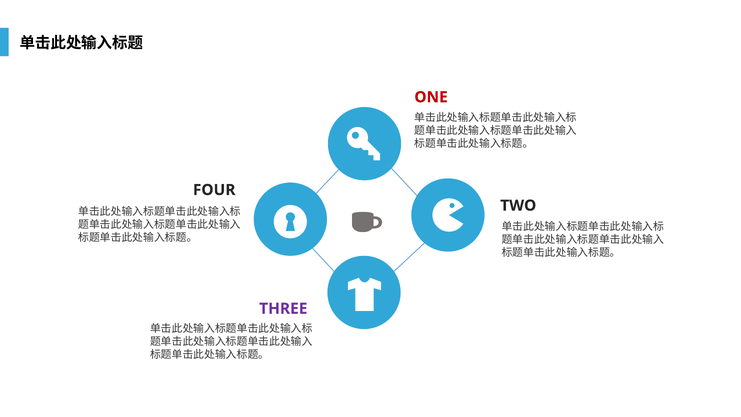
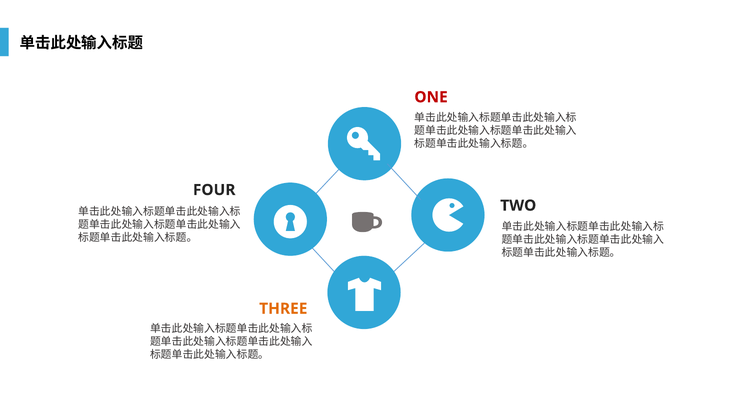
THREE colour: purple -> orange
